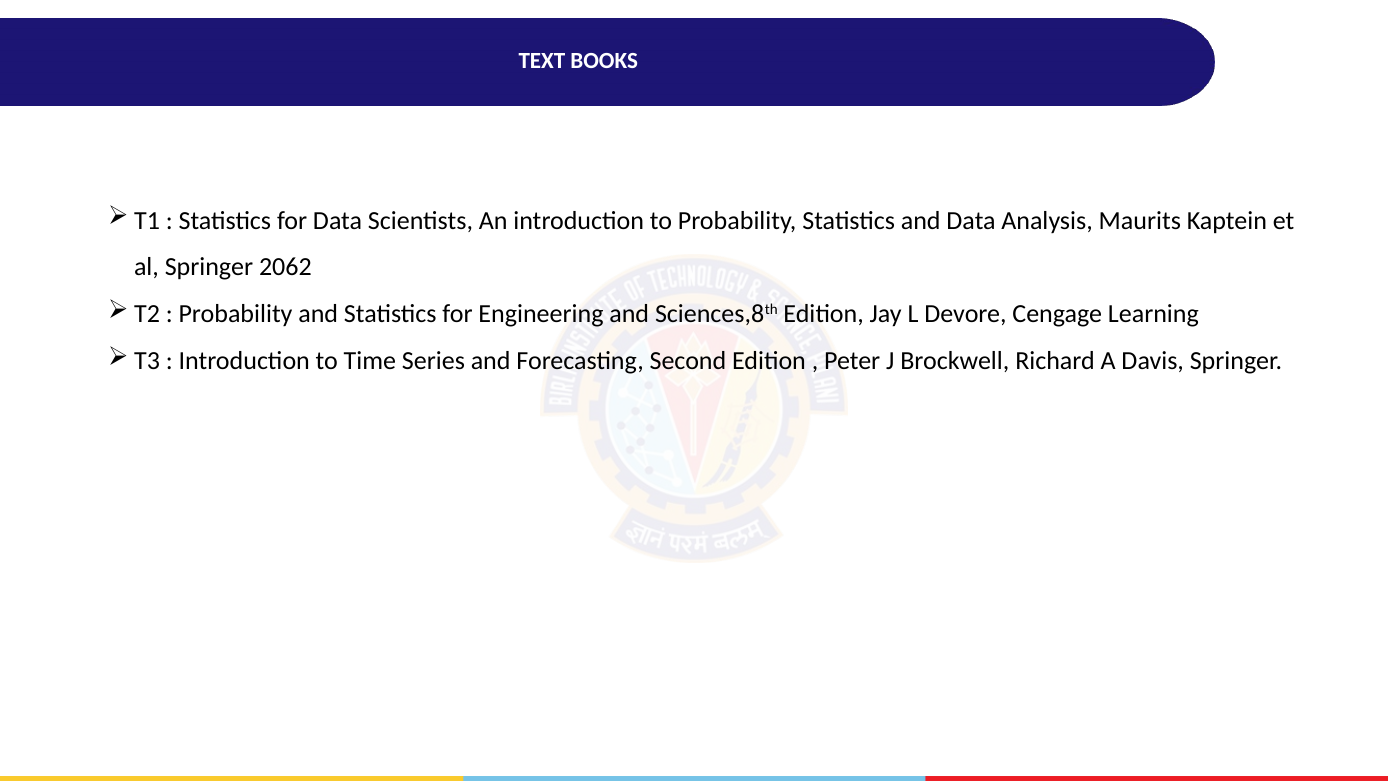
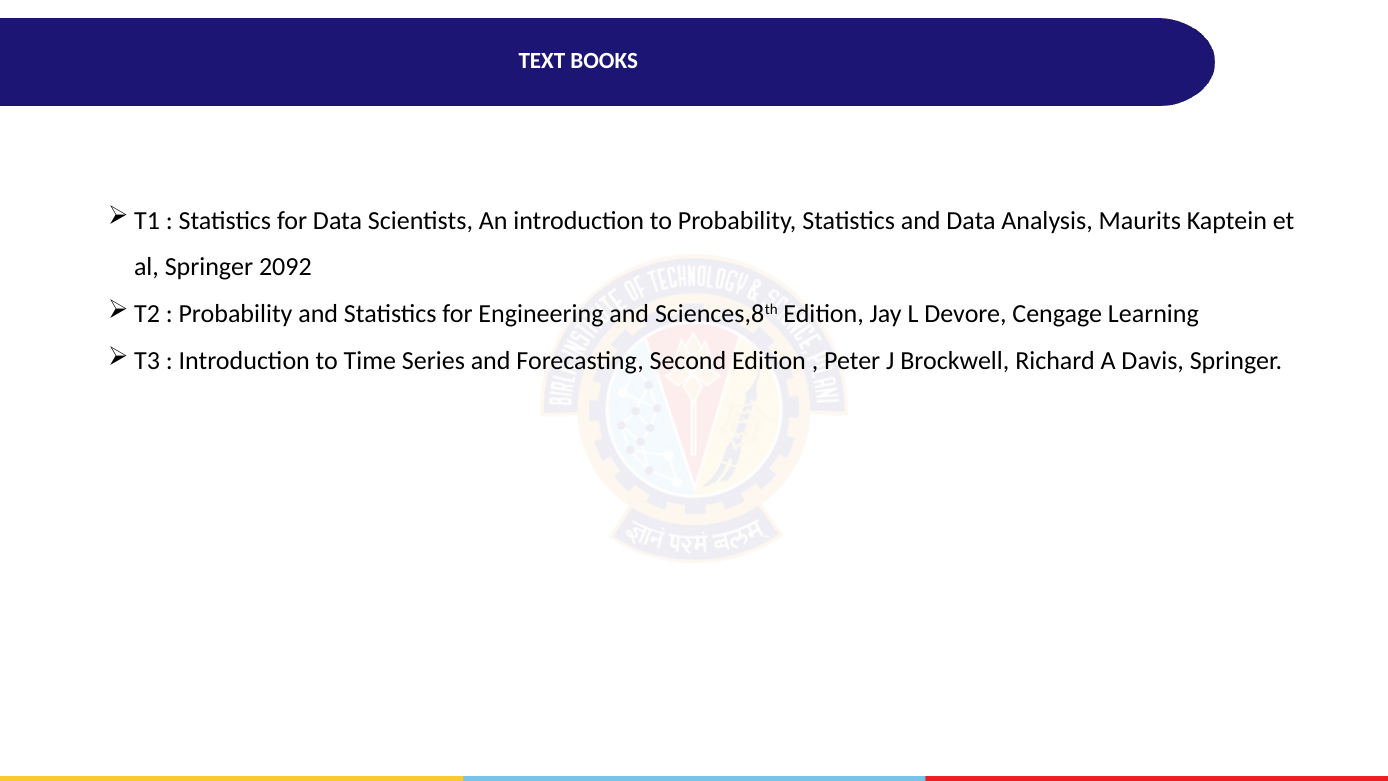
2062: 2062 -> 2092
